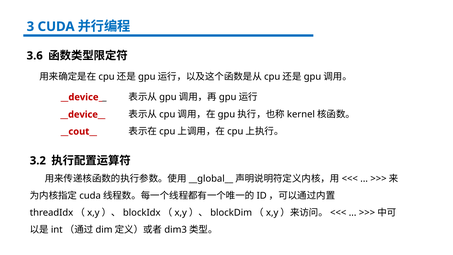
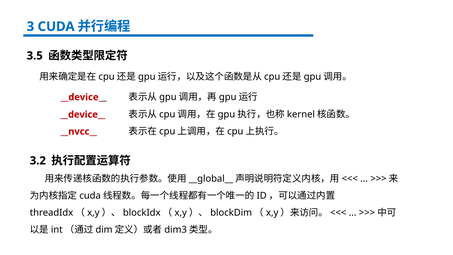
3.6: 3.6 -> 3.5
__cout__: __cout__ -> __nvcc__
